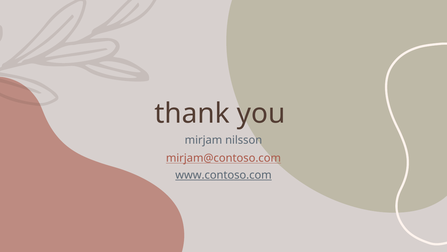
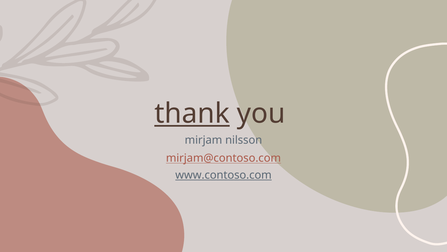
thank underline: none -> present
